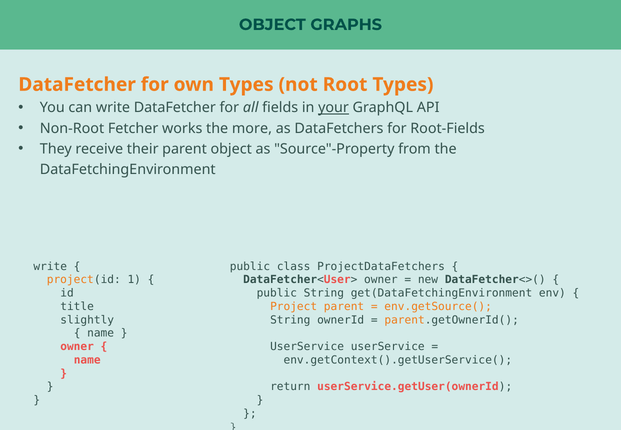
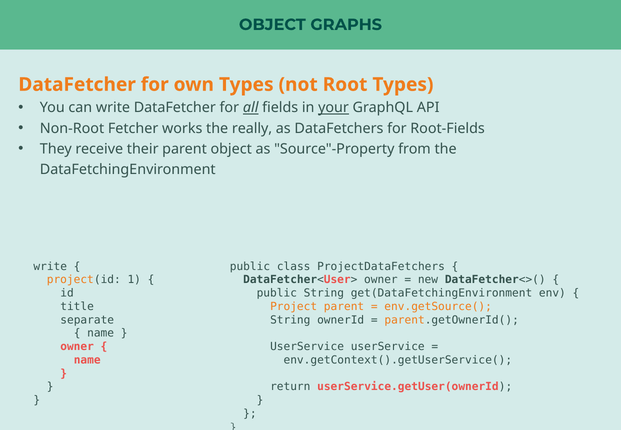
all underline: none -> present
more: more -> really
slightly: slightly -> separate
